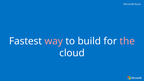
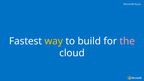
way colour: pink -> yellow
